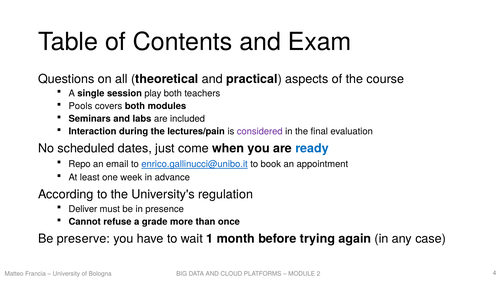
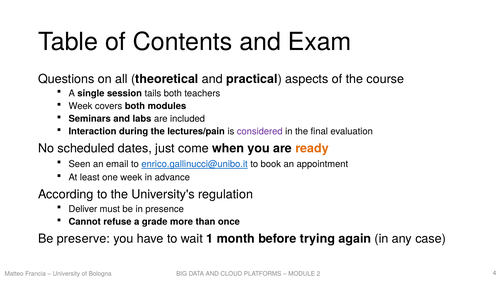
play: play -> tails
Pools at (80, 106): Pools -> Week
ready colour: blue -> orange
Repo: Repo -> Seen
